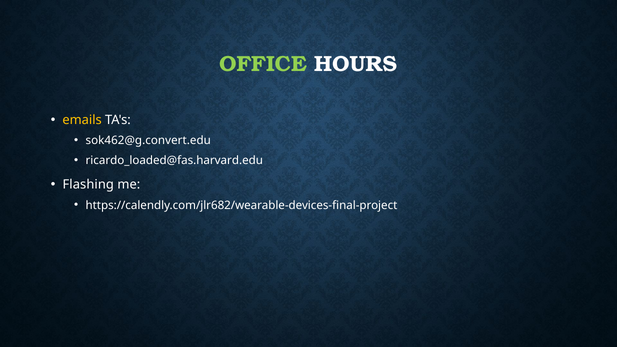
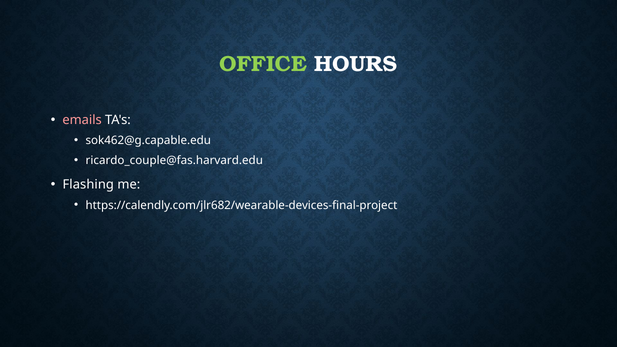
emails colour: yellow -> pink
sok462@g.convert.edu: sok462@g.convert.edu -> sok462@g.capable.edu
ricardo_loaded@fas.harvard.edu: ricardo_loaded@fas.harvard.edu -> ricardo_couple@fas.harvard.edu
